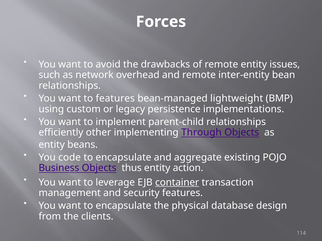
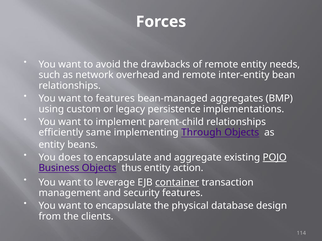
issues: issues -> needs
lightweight: lightweight -> aggregates
other: other -> same
code: code -> does
POJO underline: none -> present
